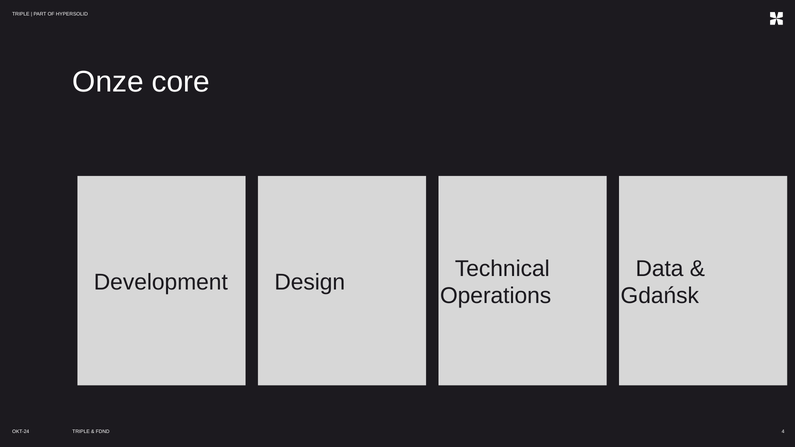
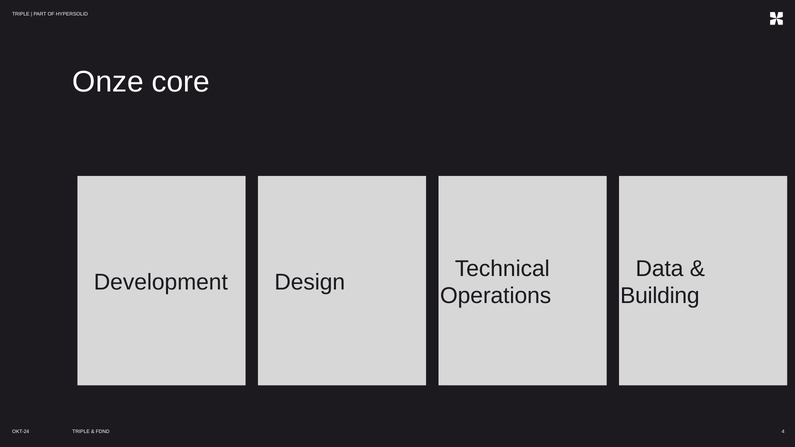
Gdańsk: Gdańsk -> Building
